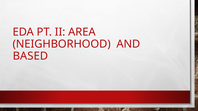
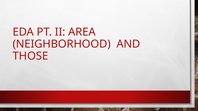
BASED: BASED -> THOSE
